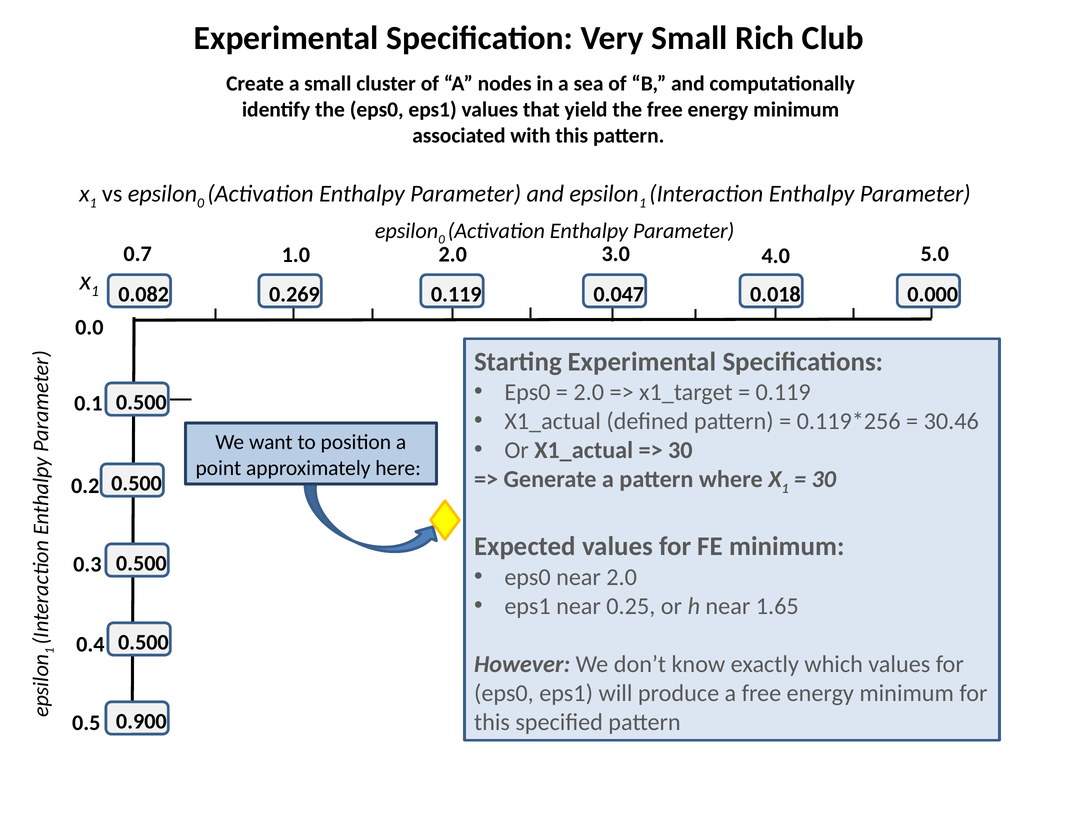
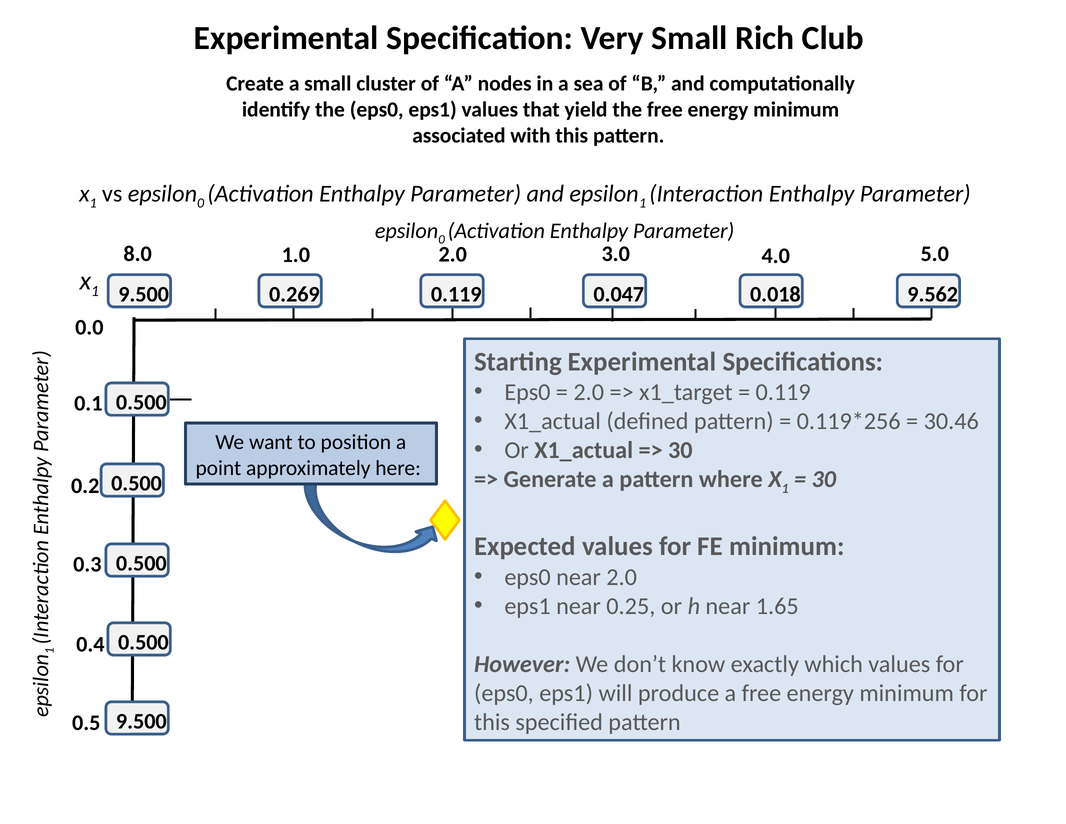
0.7: 0.7 -> 8.0
0.082 at (144, 294): 0.082 -> 9.500
0.000: 0.000 -> 9.562
0.900 at (141, 721): 0.900 -> 9.500
